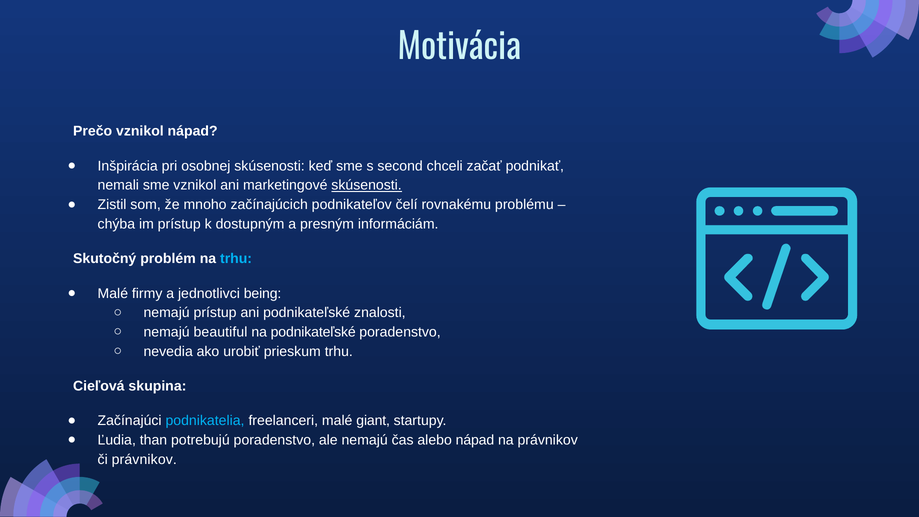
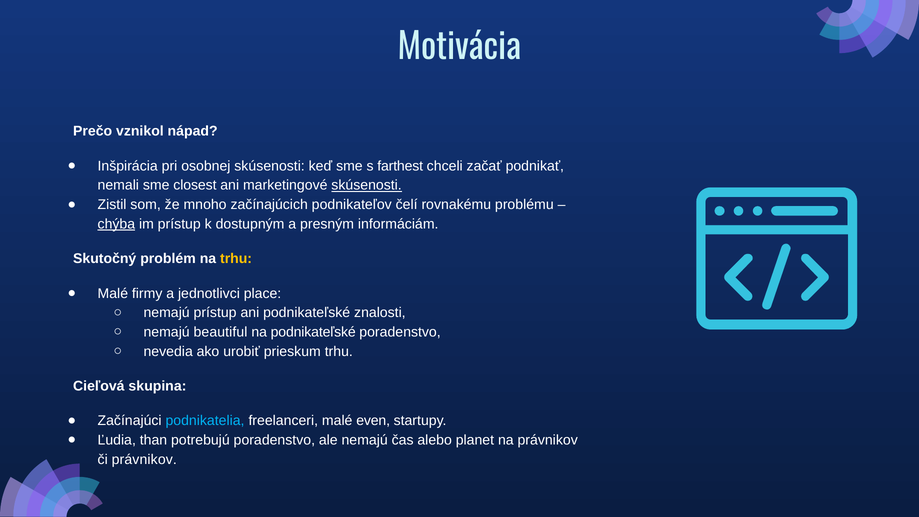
second: second -> farthest
sme vznikol: vznikol -> closest
chýba underline: none -> present
trhu at (236, 259) colour: light blue -> yellow
being: being -> place
giant: giant -> even
alebo nápad: nápad -> planet
